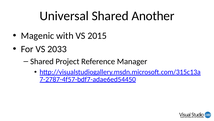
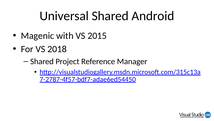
Another: Another -> Android
2033: 2033 -> 2018
